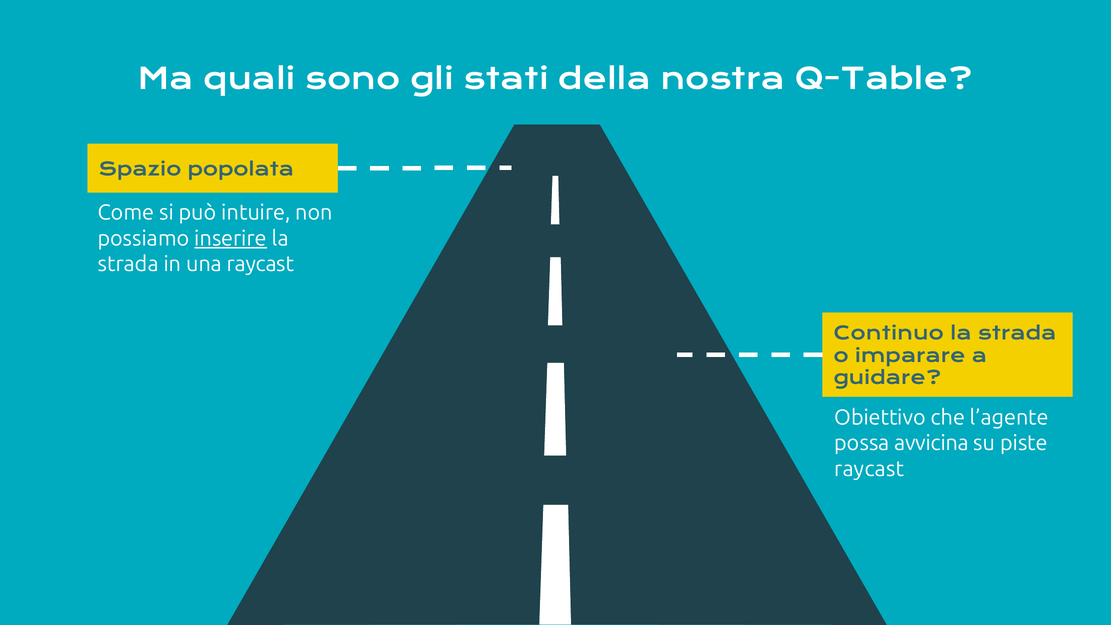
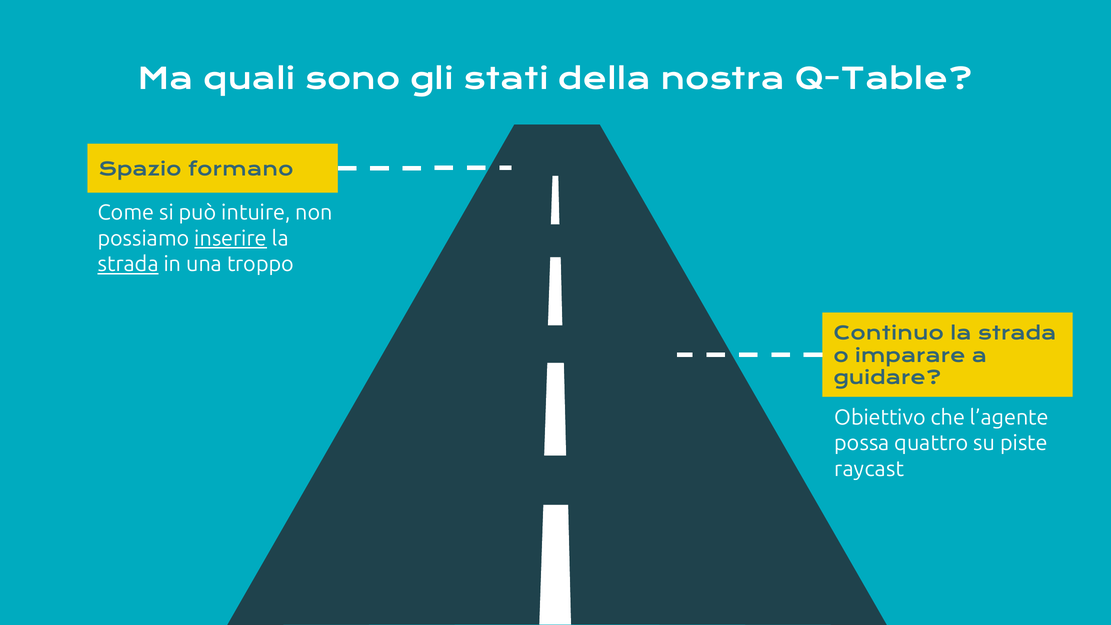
popolata: popolata -> formano
strada at (128, 264) underline: none -> present
una raycast: raycast -> troppo
avvicina: avvicina -> quattro
